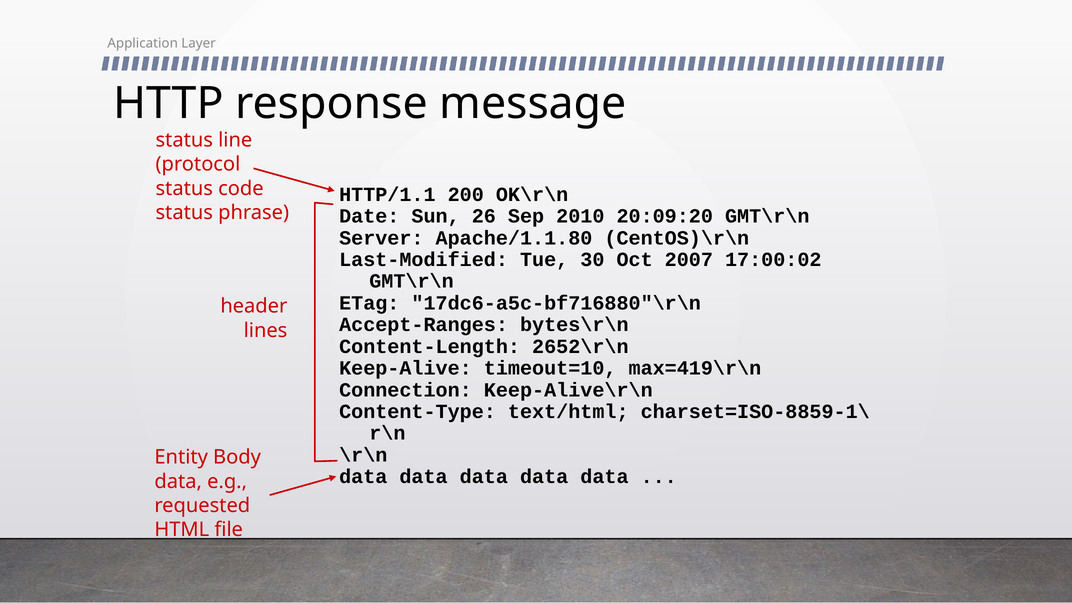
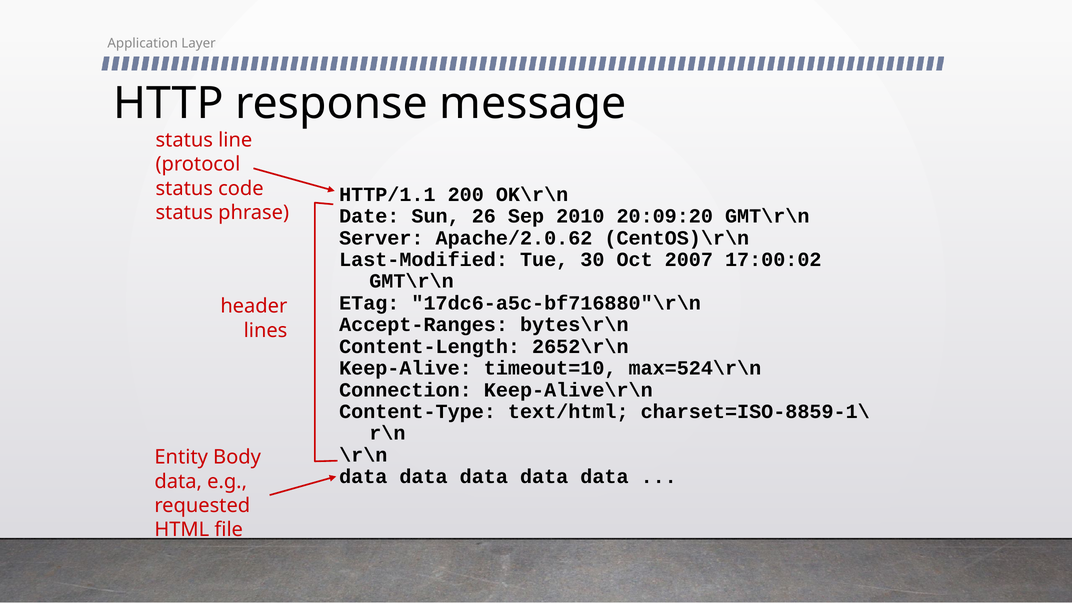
Apache/1.1.80: Apache/1.1.80 -> Apache/2.0.62
max=419\r\n: max=419\r\n -> max=524\r\n
